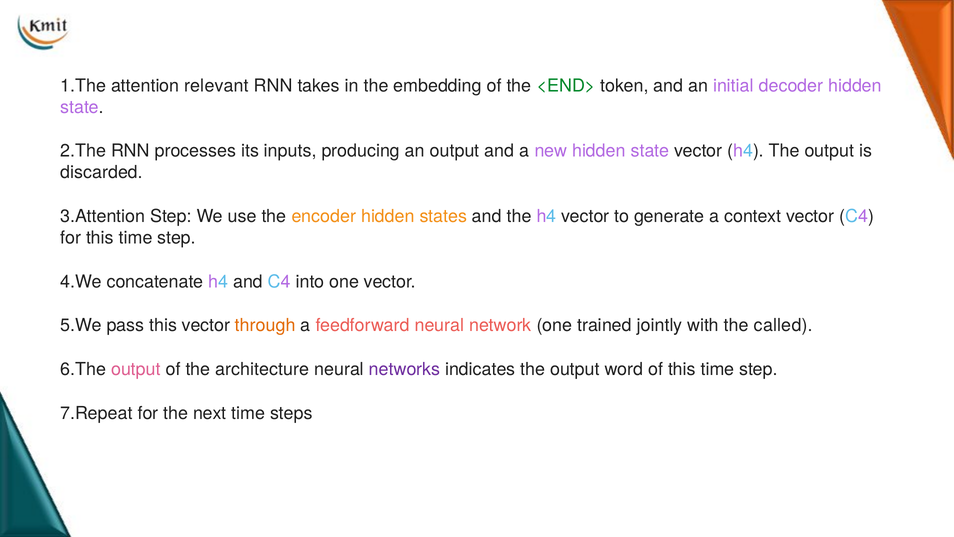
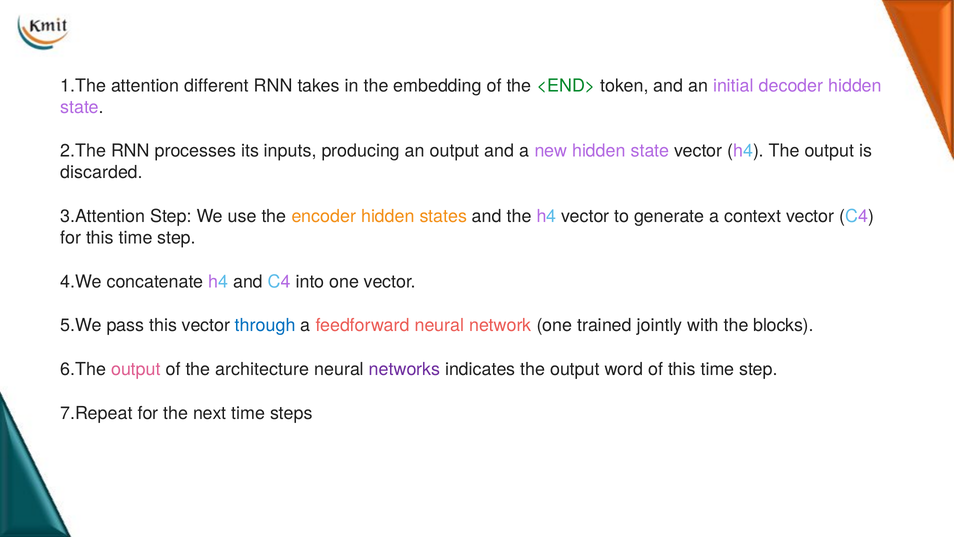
relevant: relevant -> different
through colour: orange -> blue
called: called -> blocks
